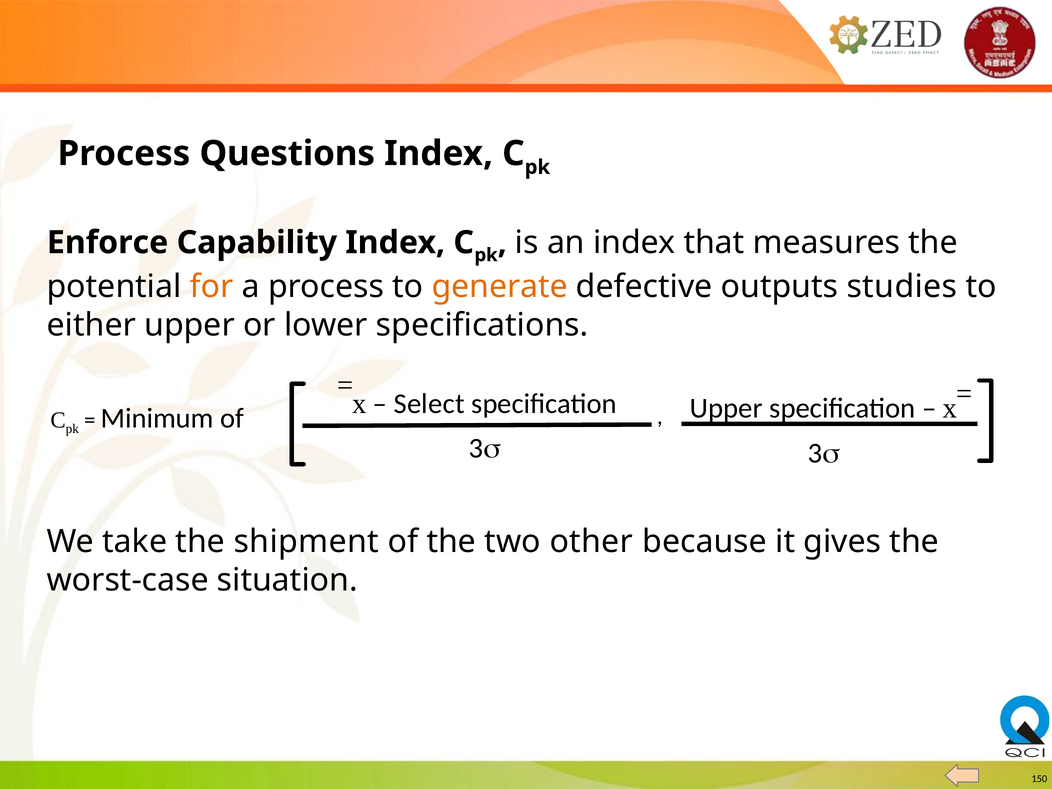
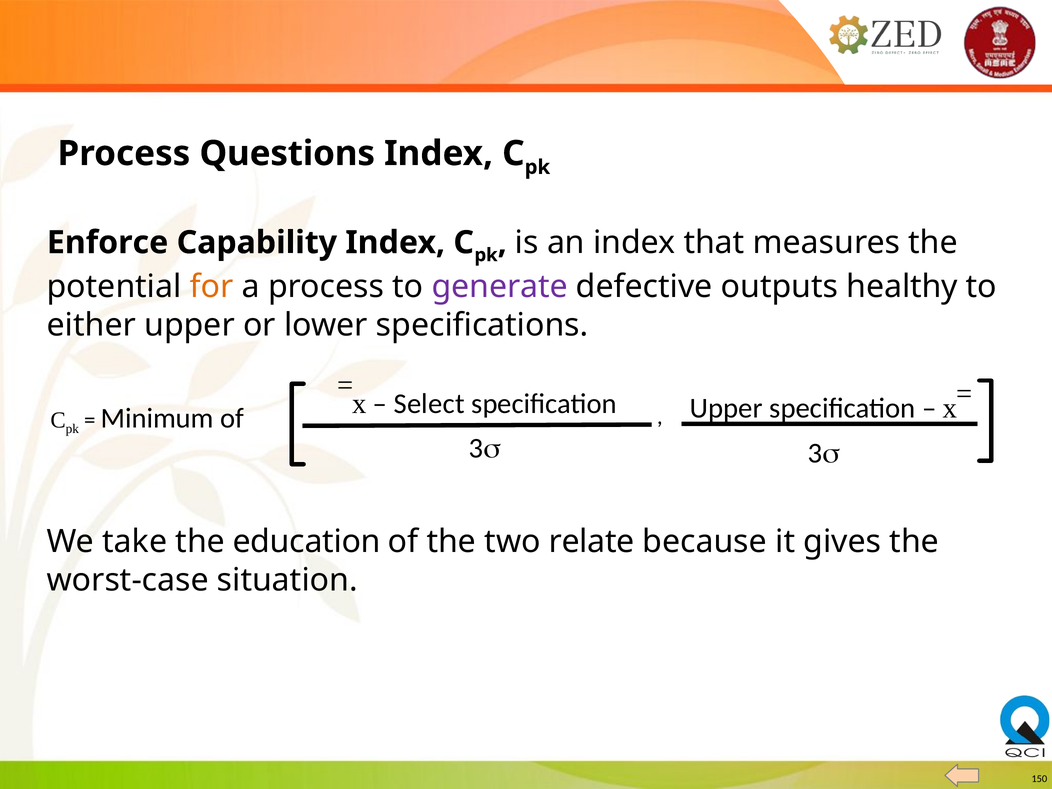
generate colour: orange -> purple
studies: studies -> healthy
shipment: shipment -> education
other: other -> relate
